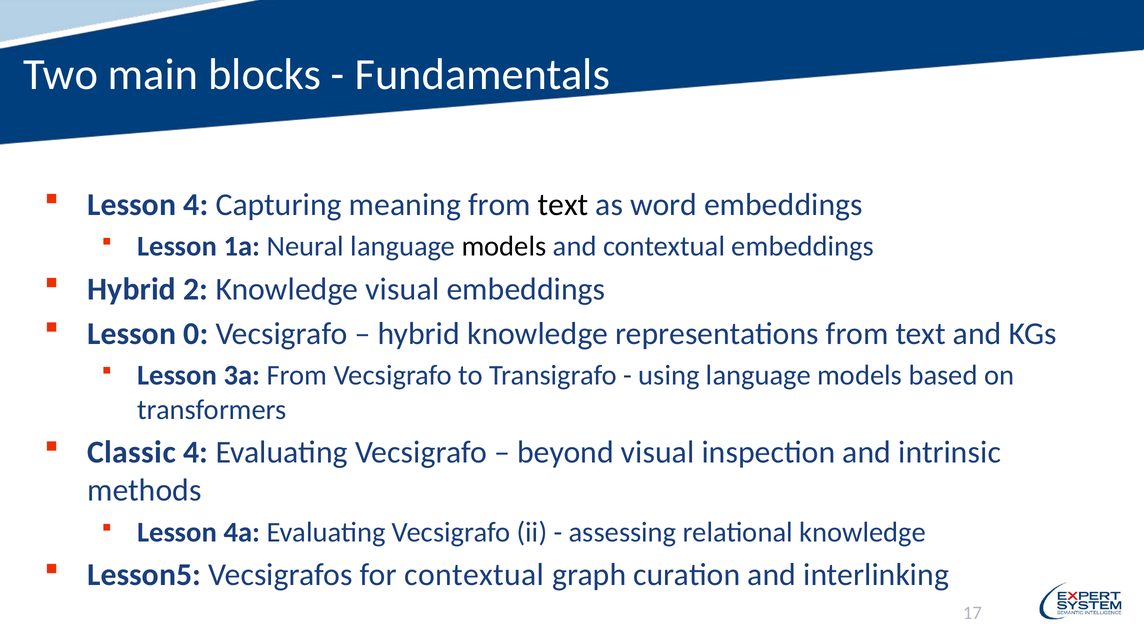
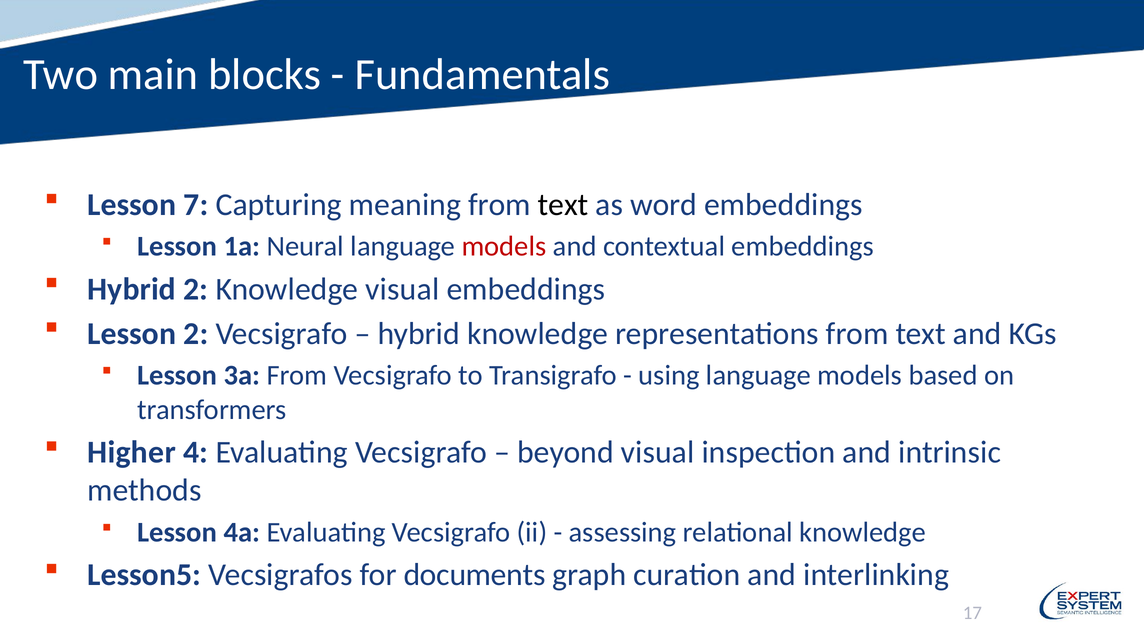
Lesson 4: 4 -> 7
models at (504, 247) colour: black -> red
Lesson 0: 0 -> 2
Classic: Classic -> Higher
for contextual: contextual -> documents
